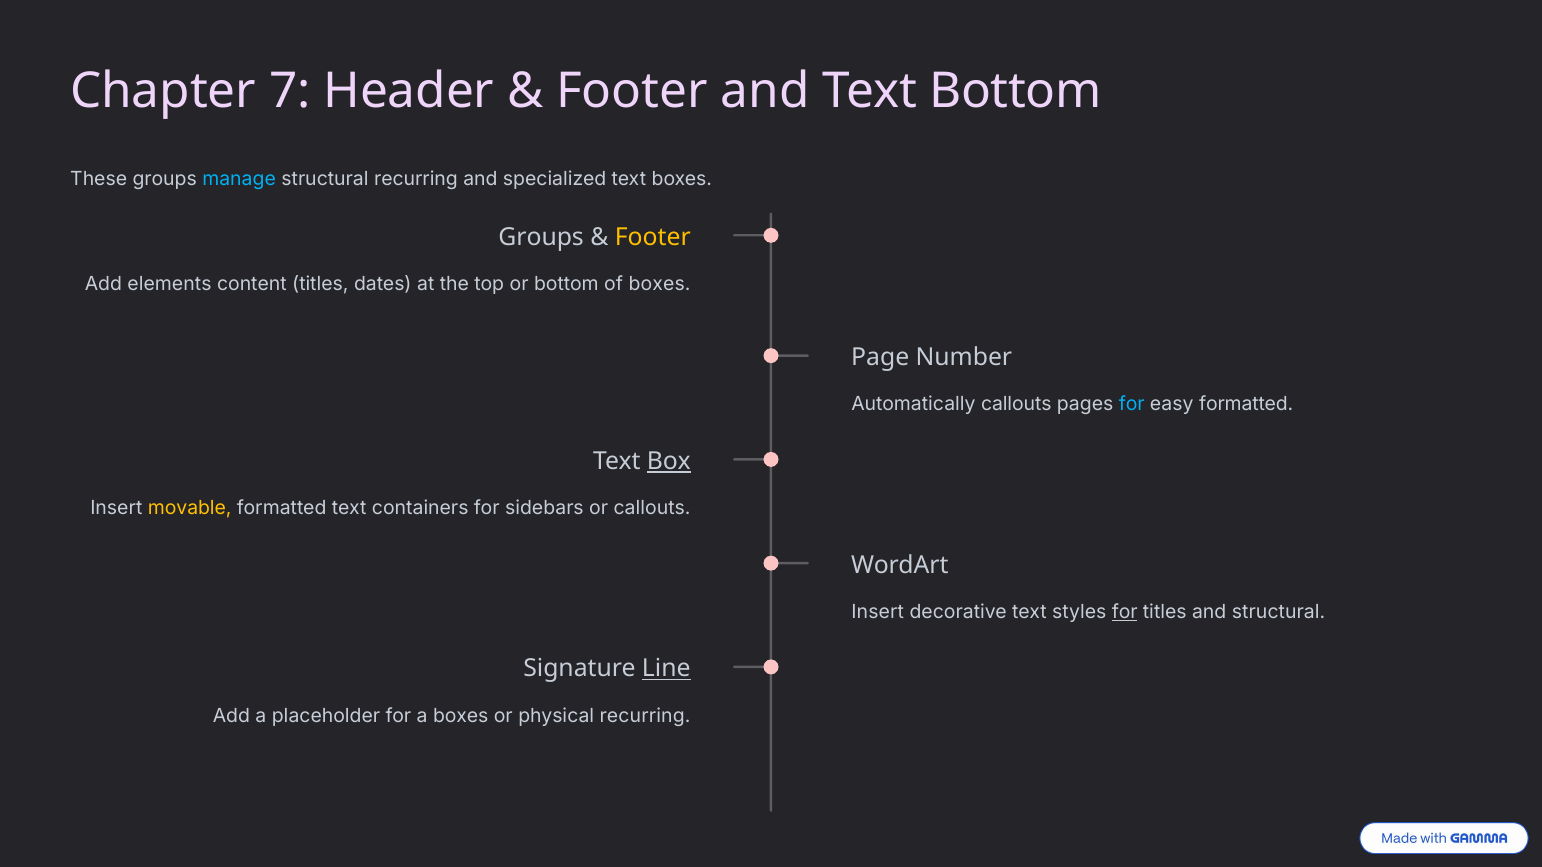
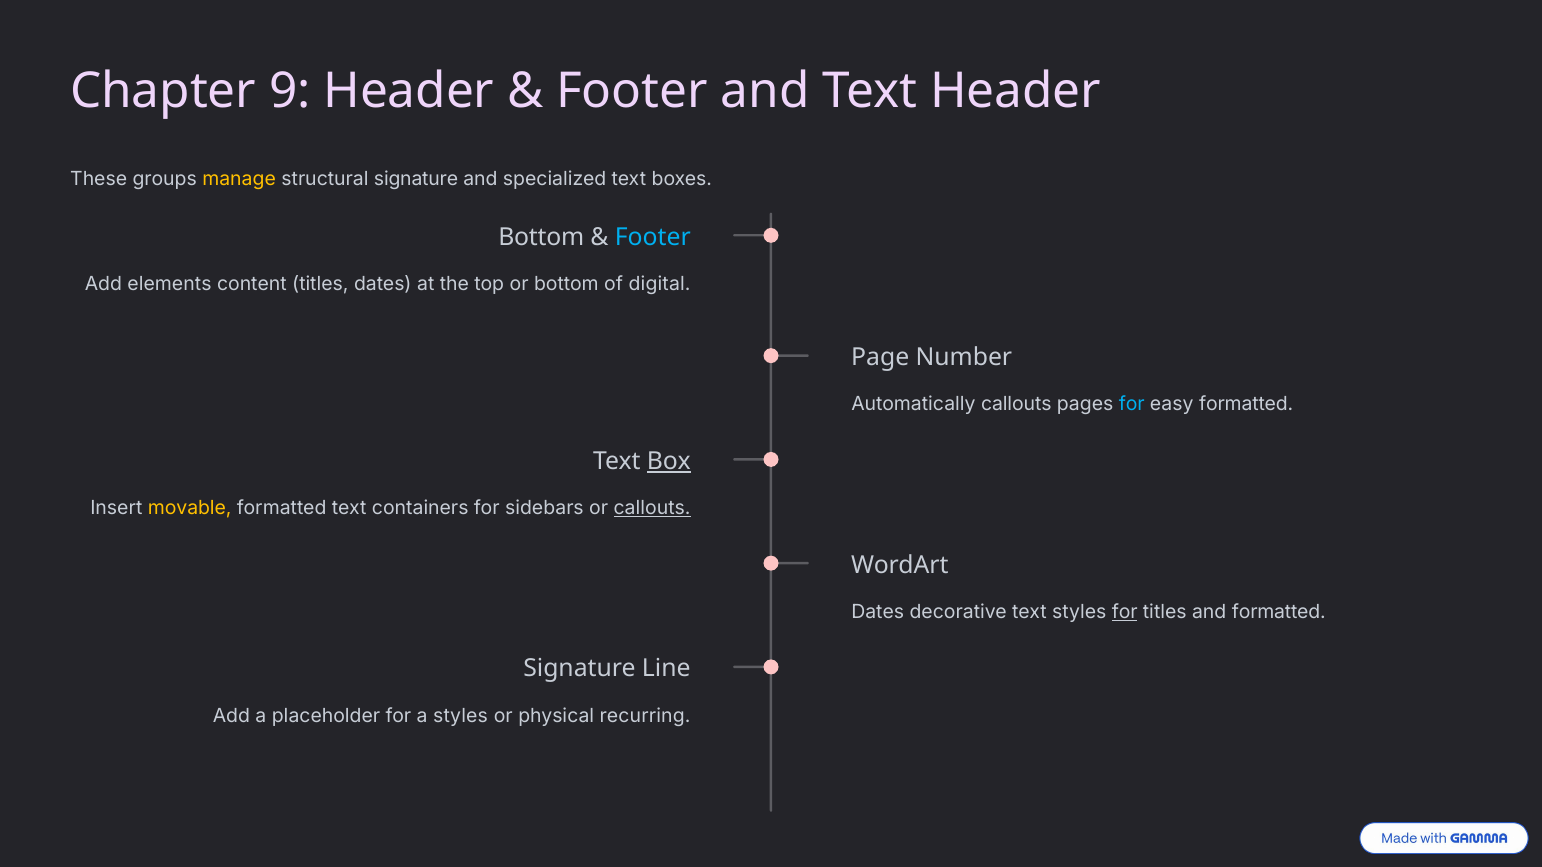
7: 7 -> 9
Text Bottom: Bottom -> Header
manage colour: light blue -> yellow
structural recurring: recurring -> signature
Groups at (541, 237): Groups -> Bottom
Footer at (653, 237) colour: yellow -> light blue
of boxes: boxes -> digital
callouts at (652, 508) underline: none -> present
Insert at (878, 612): Insert -> Dates
and structural: structural -> formatted
Line underline: present -> none
a boxes: boxes -> styles
